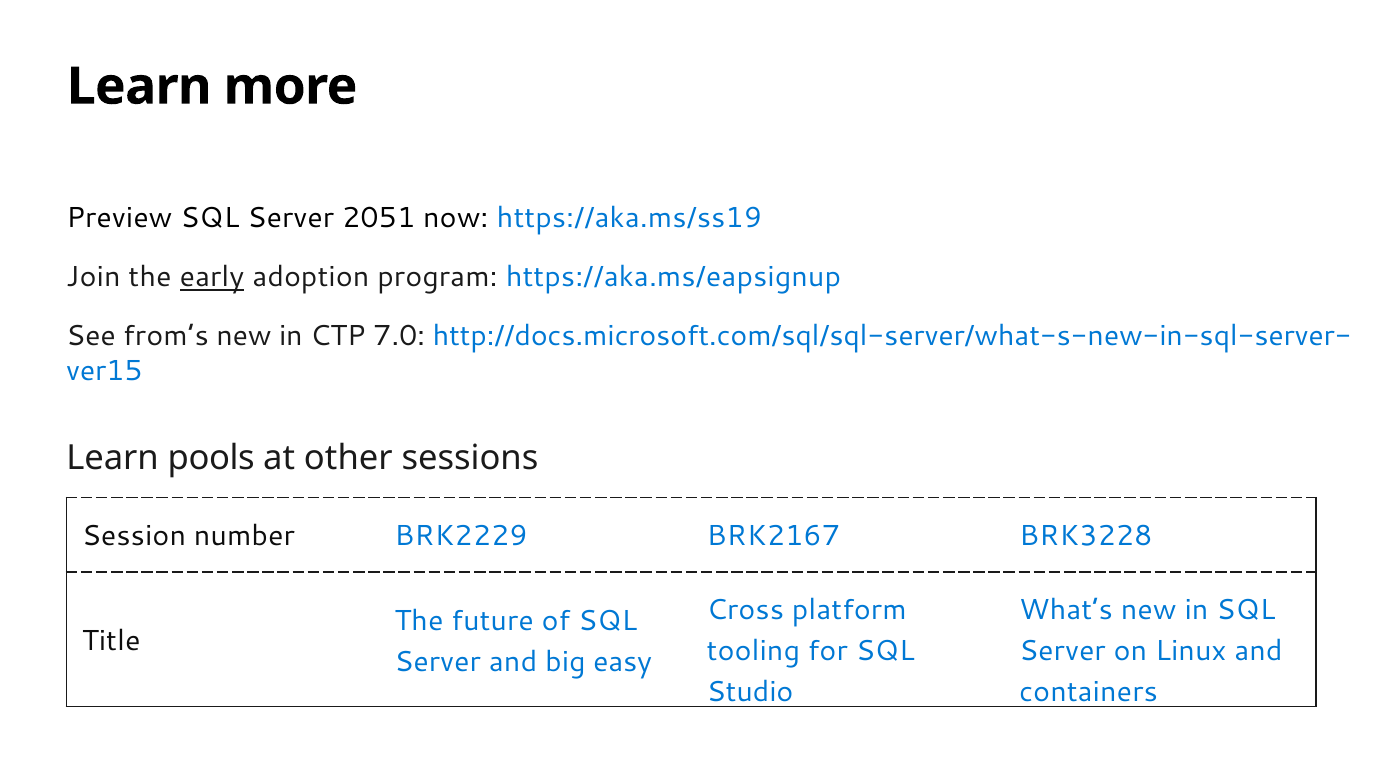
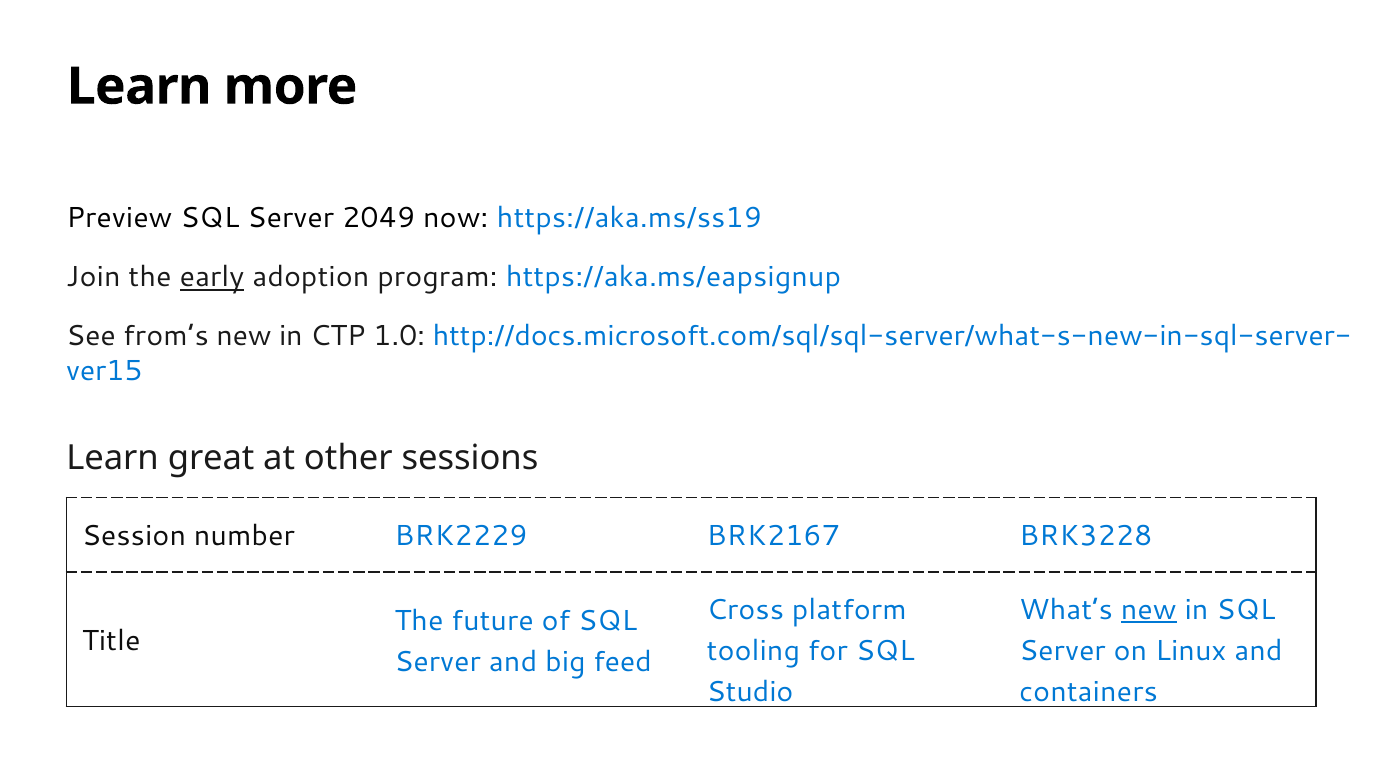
2051: 2051 -> 2049
7.0: 7.0 -> 1.0
pools: pools -> great
new at (1149, 610) underline: none -> present
easy: easy -> feed
